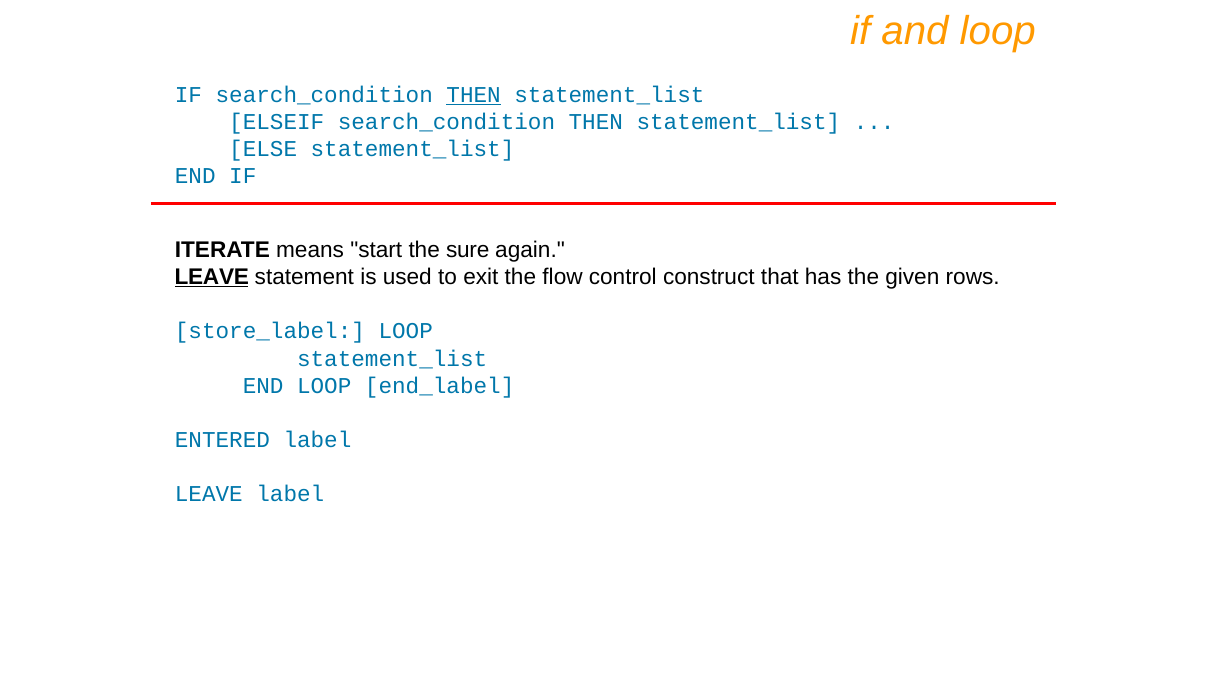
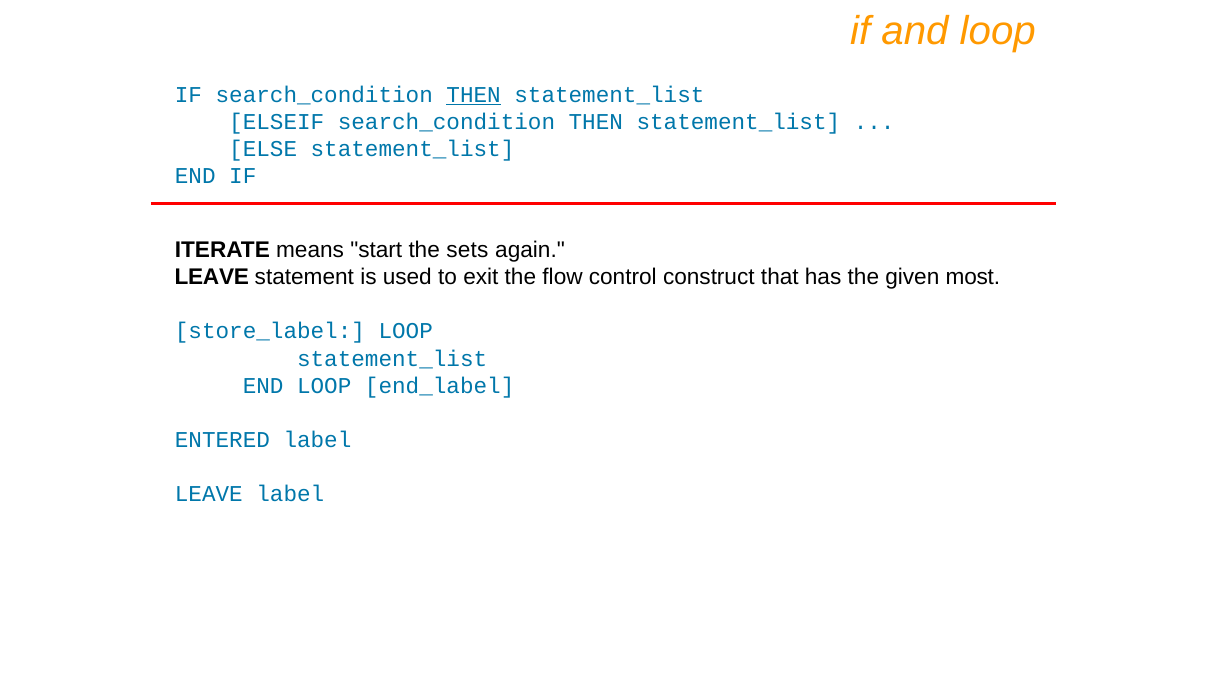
sure: sure -> sets
LEAVE at (212, 277) underline: present -> none
rows: rows -> most
